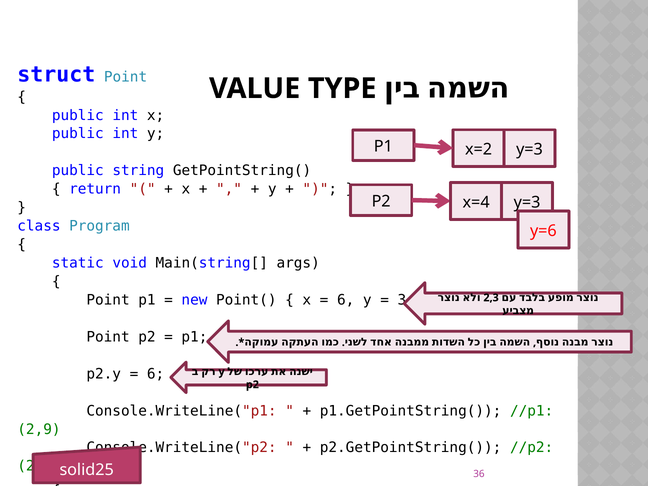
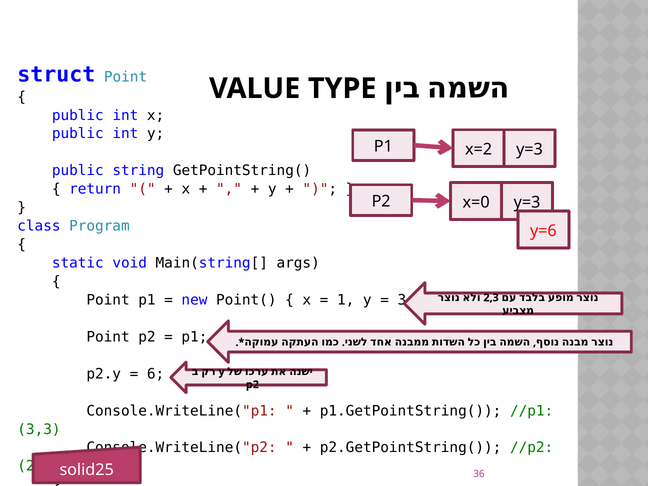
x=4: x=4 -> x=0
6 at (346, 300): 6 -> 1
2,9: 2,9 -> 3,3
